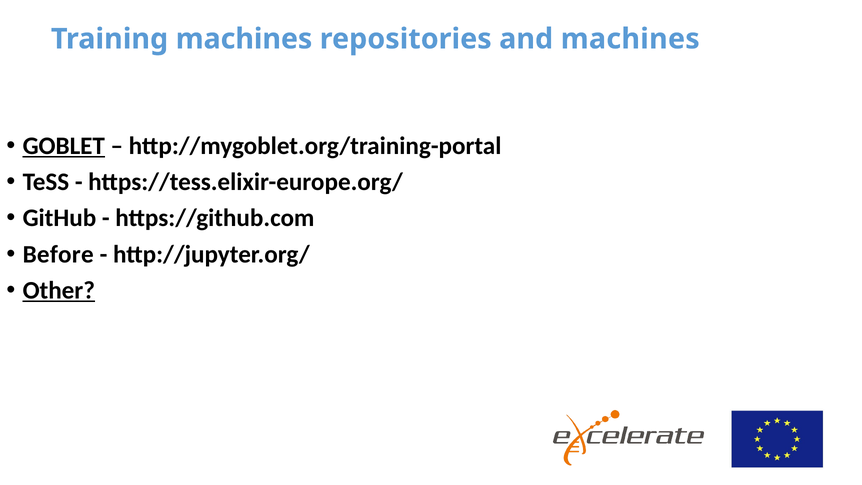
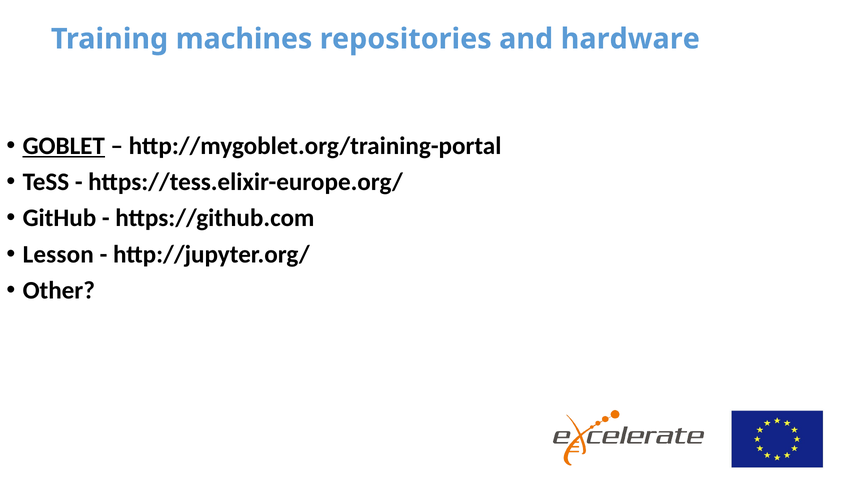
and machines: machines -> hardware
Before: Before -> Lesson
Other underline: present -> none
